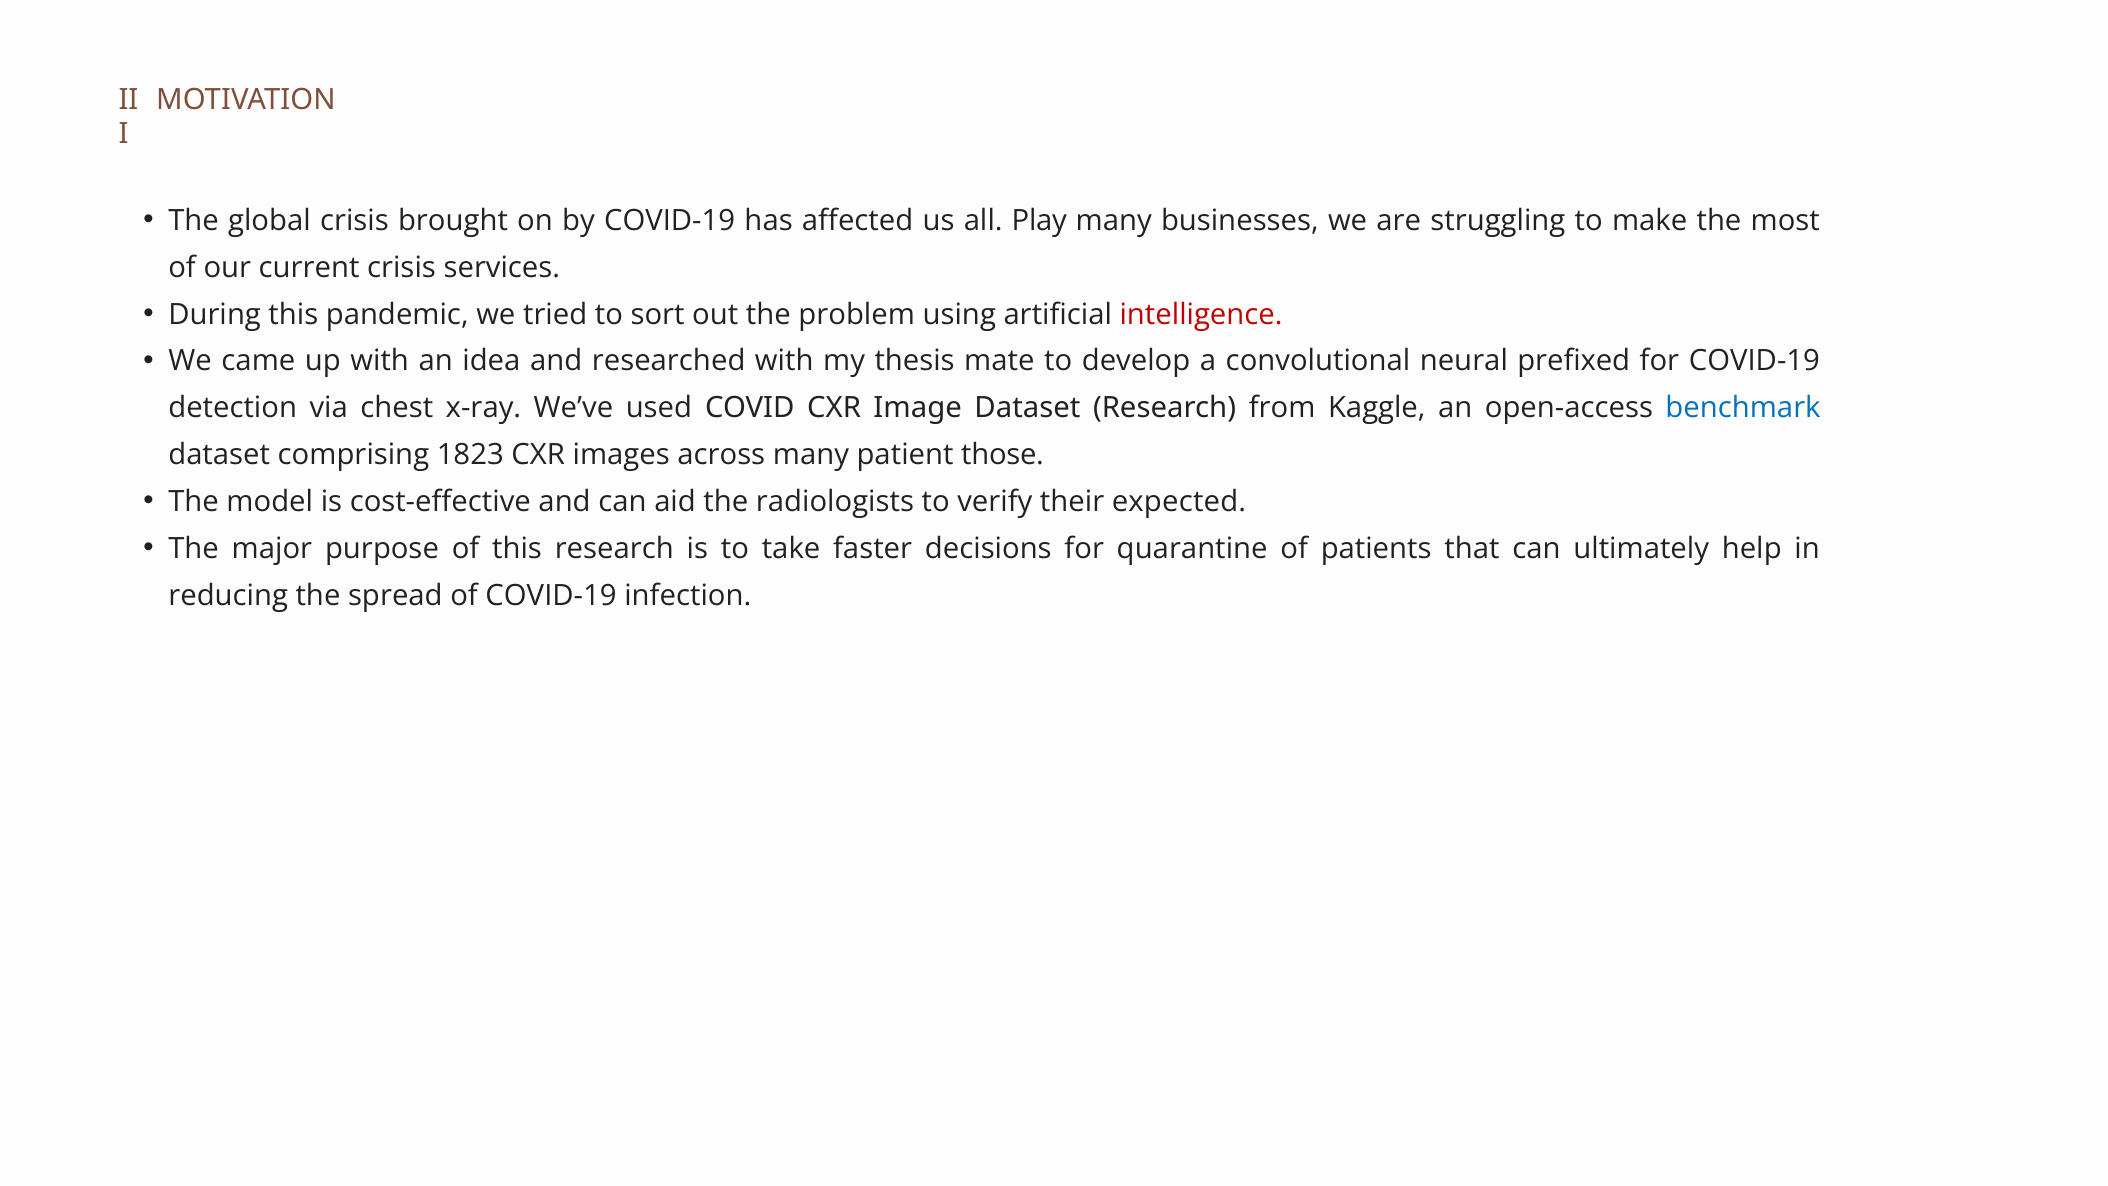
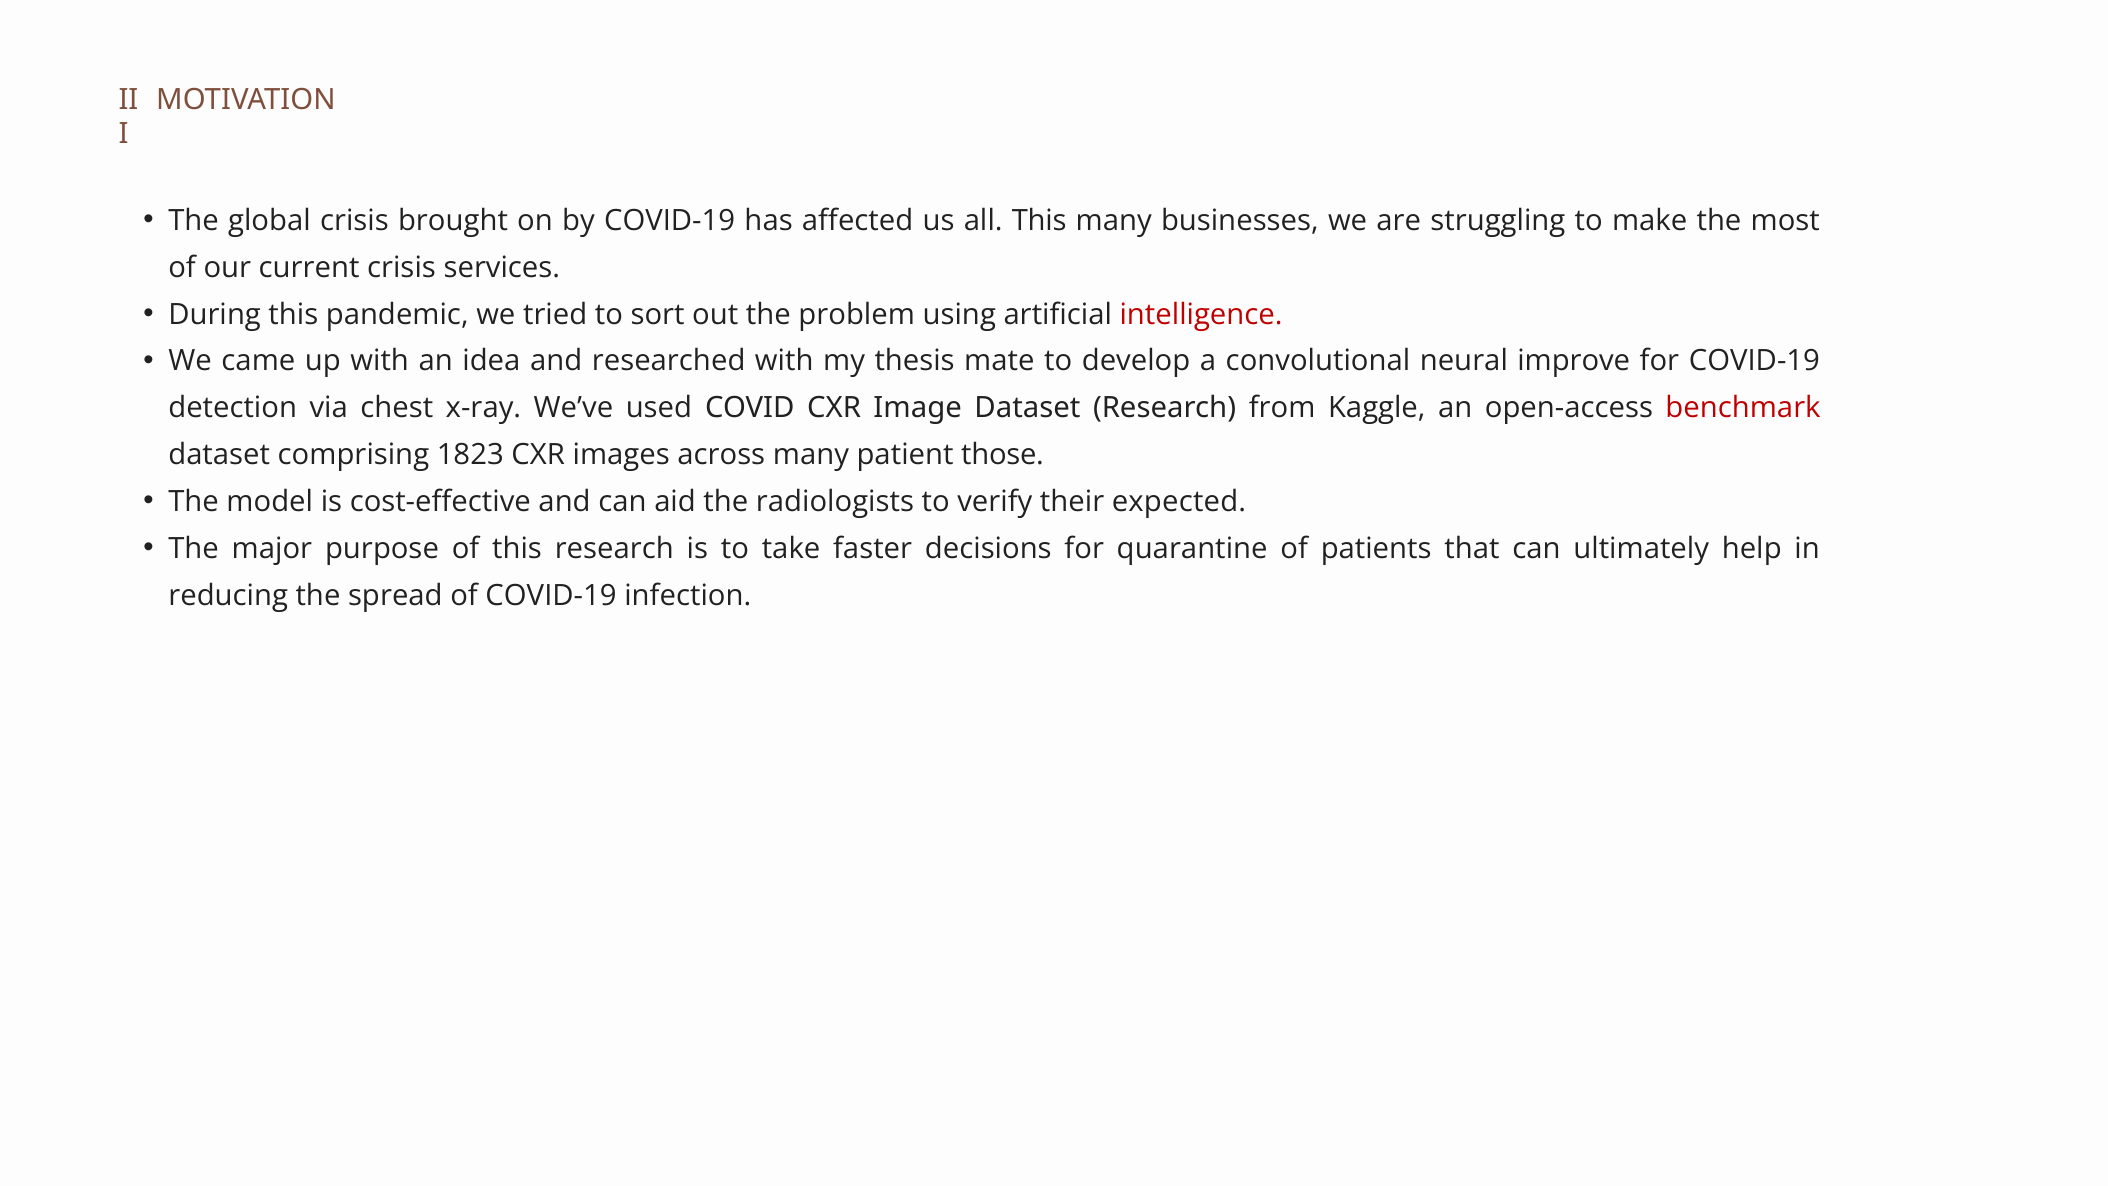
all Play: Play -> This
prefixed: prefixed -> improve
benchmark colour: blue -> red
